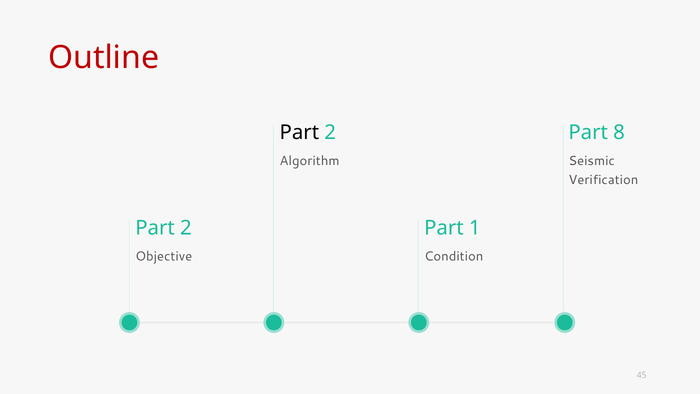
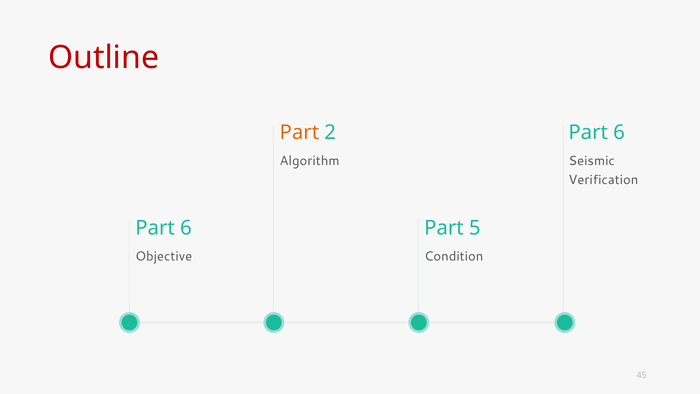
Part at (299, 133) colour: black -> orange
8 at (619, 133): 8 -> 6
2 at (186, 228): 2 -> 6
1: 1 -> 5
